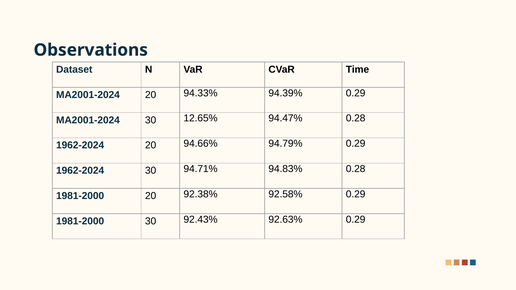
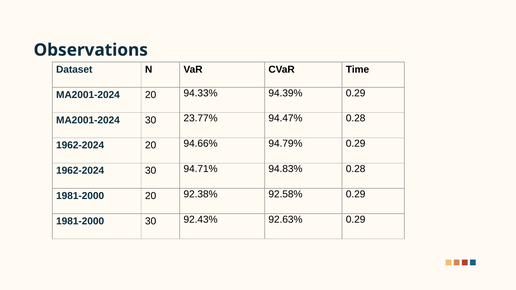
12.65%: 12.65% -> 23.77%
